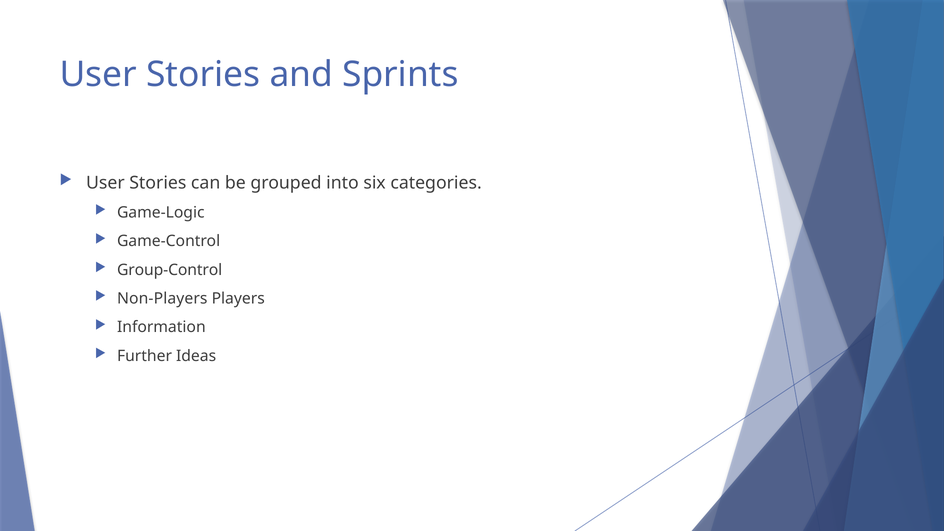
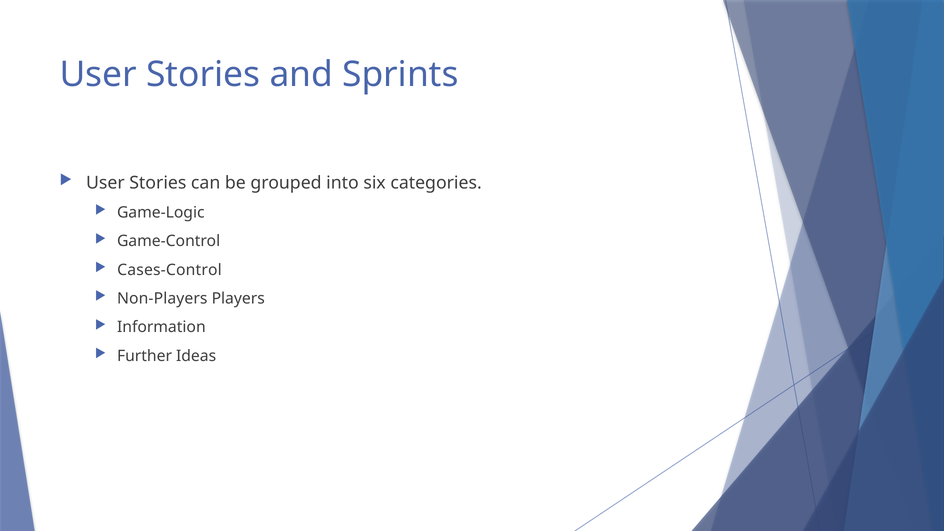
Group-Control: Group-Control -> Cases-Control
